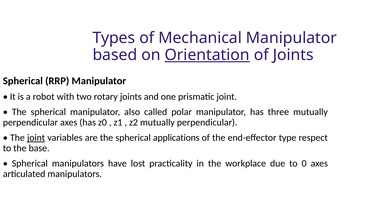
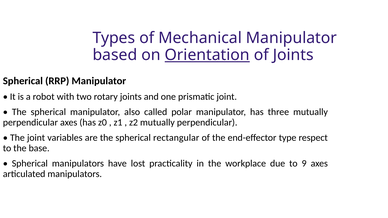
joint at (36, 138) underline: present -> none
applications: applications -> rectangular
0: 0 -> 9
